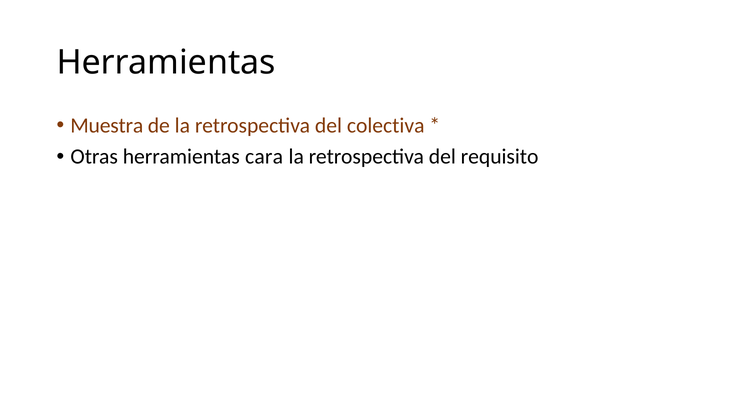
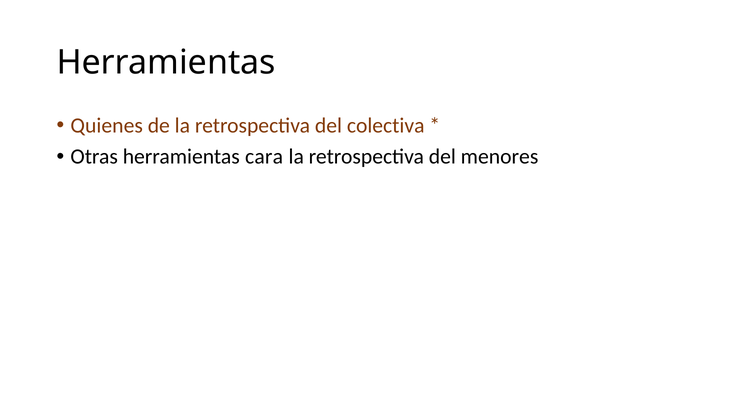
Muestra: Muestra -> Quienes
requisito: requisito -> menores
